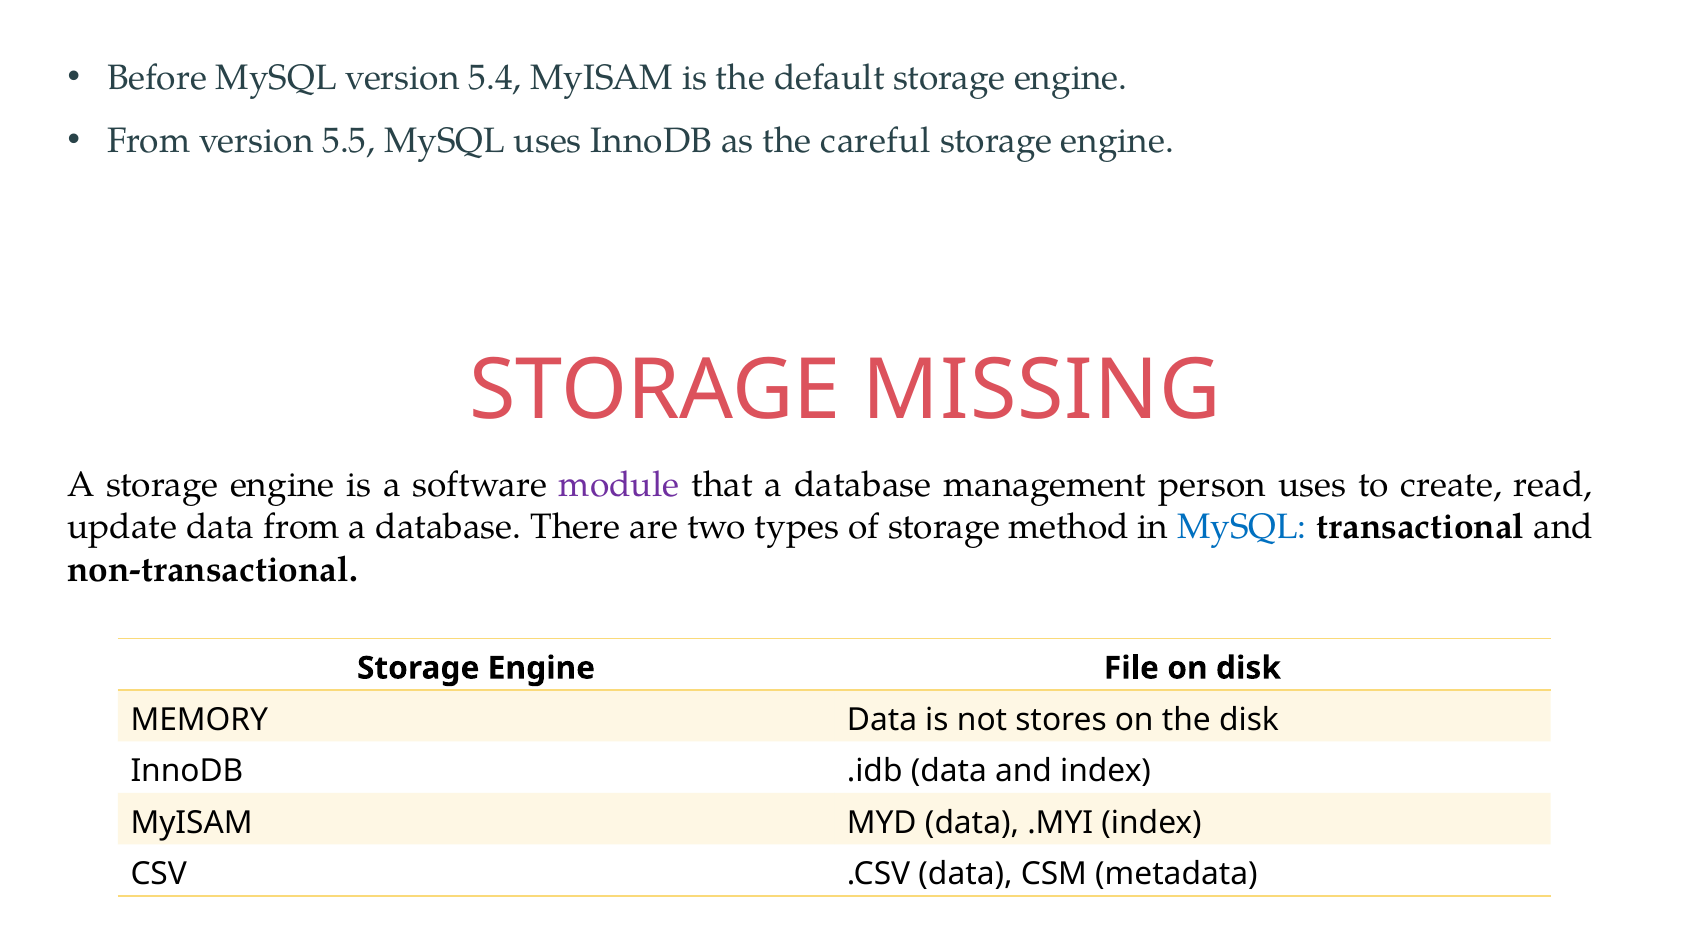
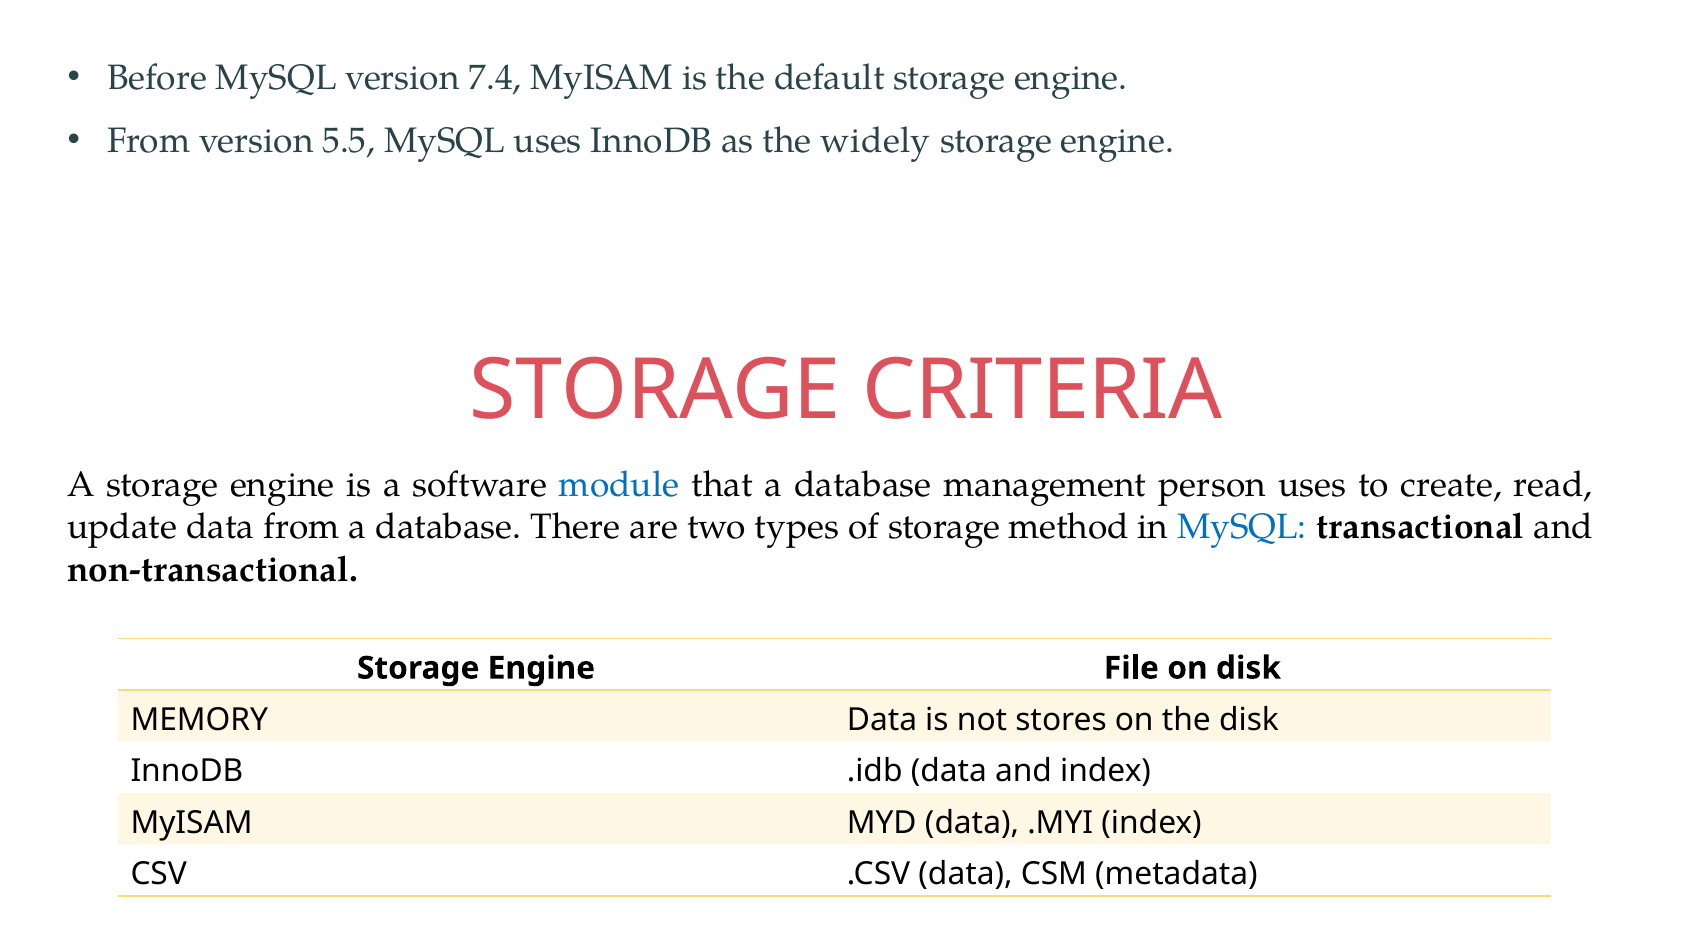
5.4: 5.4 -> 7.4
careful: careful -> widely
MISSING: MISSING -> CRITERIA
module colour: purple -> blue
